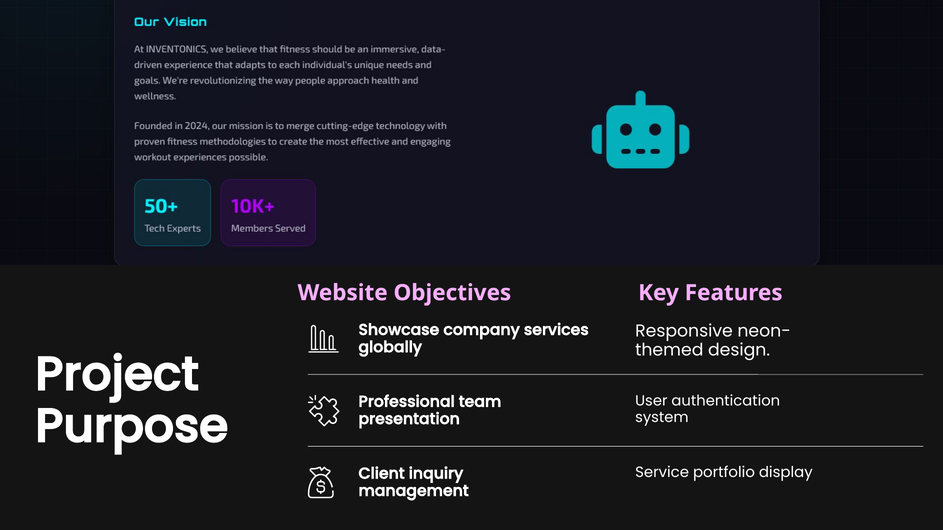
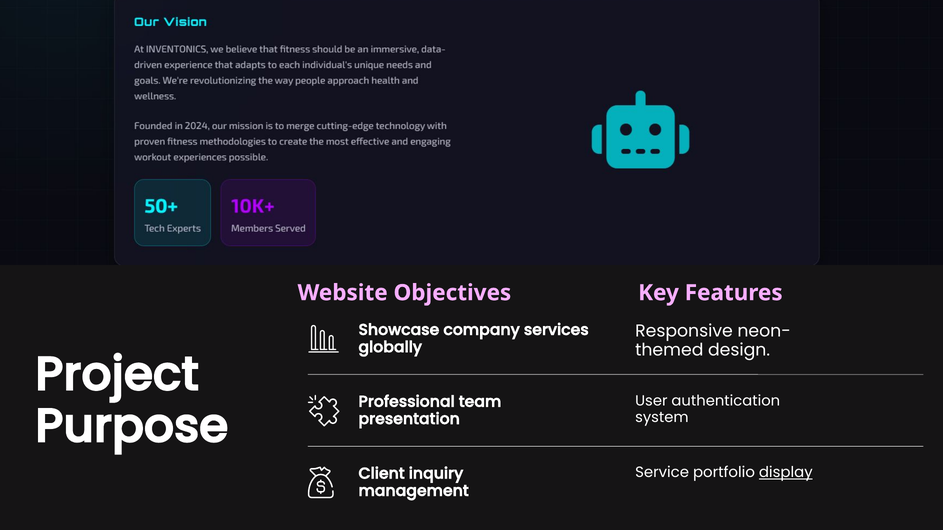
display underline: none -> present
